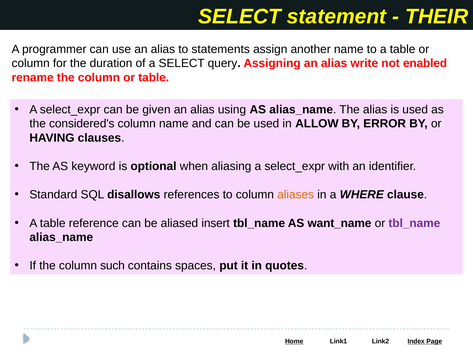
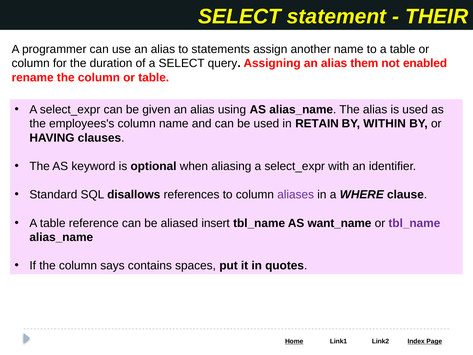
write: write -> them
considered's: considered's -> employees's
ALLOW: ALLOW -> RETAIN
ERROR: ERROR -> WITHIN
aliases colour: orange -> purple
such: such -> says
